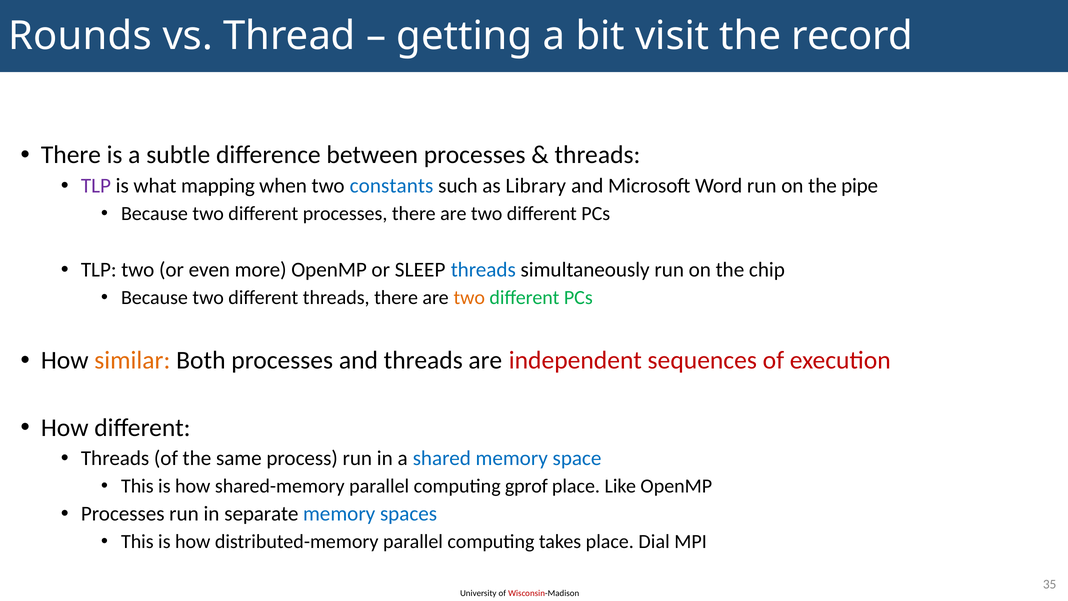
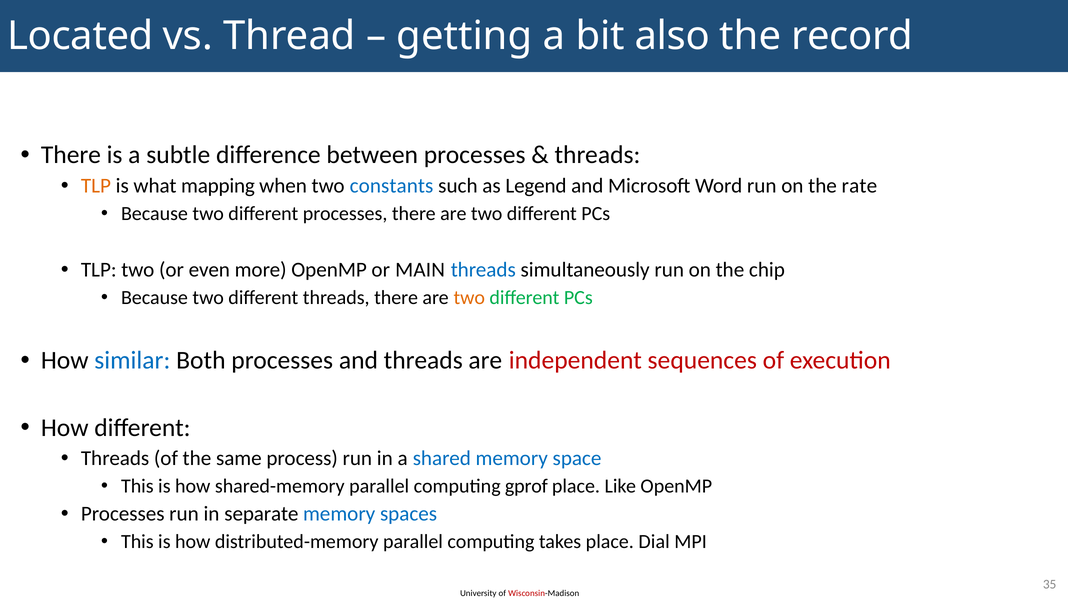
Rounds: Rounds -> Located
visit: visit -> also
TLP at (96, 186) colour: purple -> orange
Library: Library -> Legend
pipe: pipe -> rate
SLEEP: SLEEP -> MAIN
similar colour: orange -> blue
